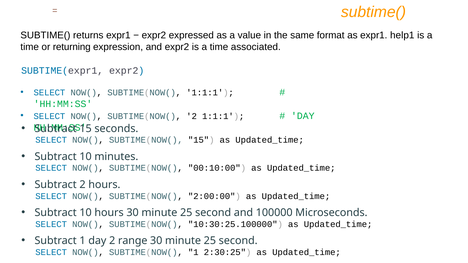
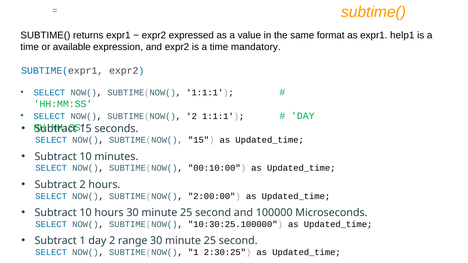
returning: returning -> available
associated: associated -> mandatory
